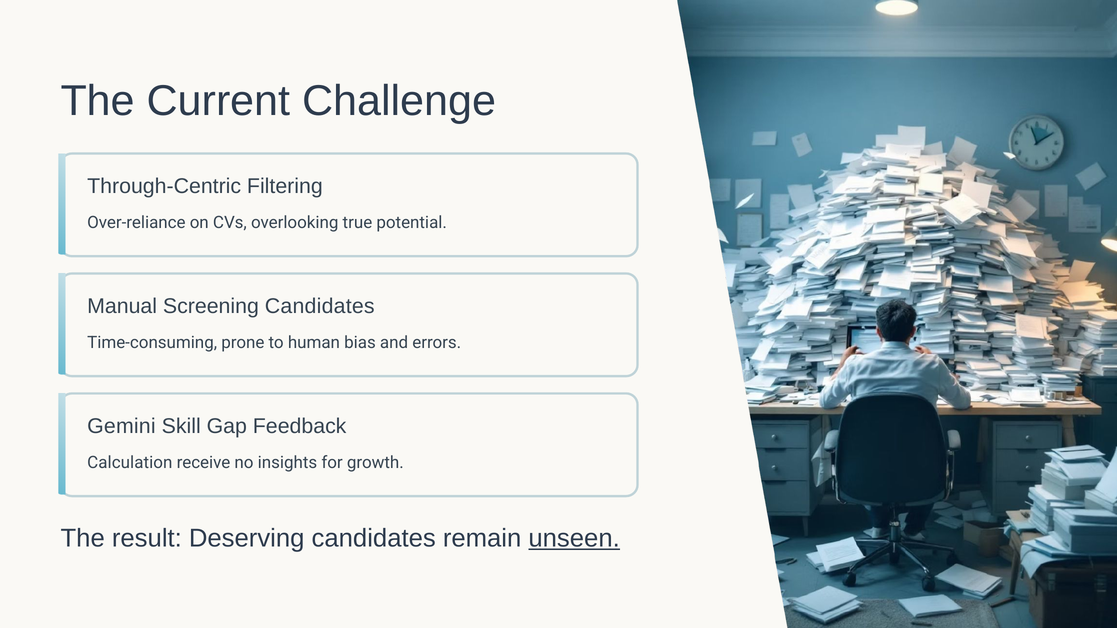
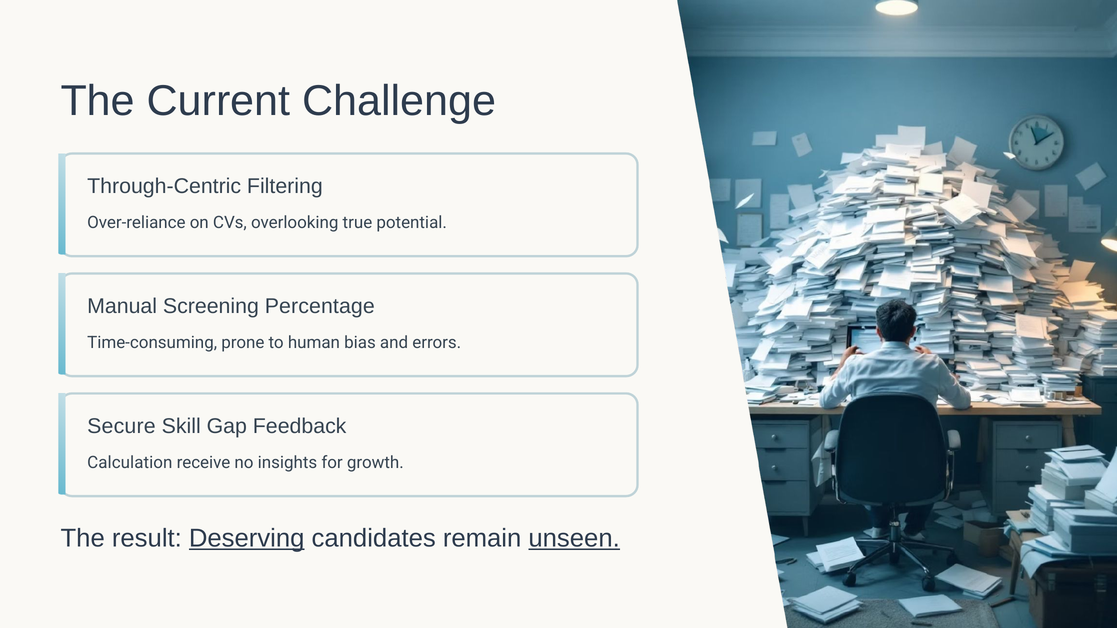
Screening Candidates: Candidates -> Percentage
Gemini: Gemini -> Secure
Deserving underline: none -> present
